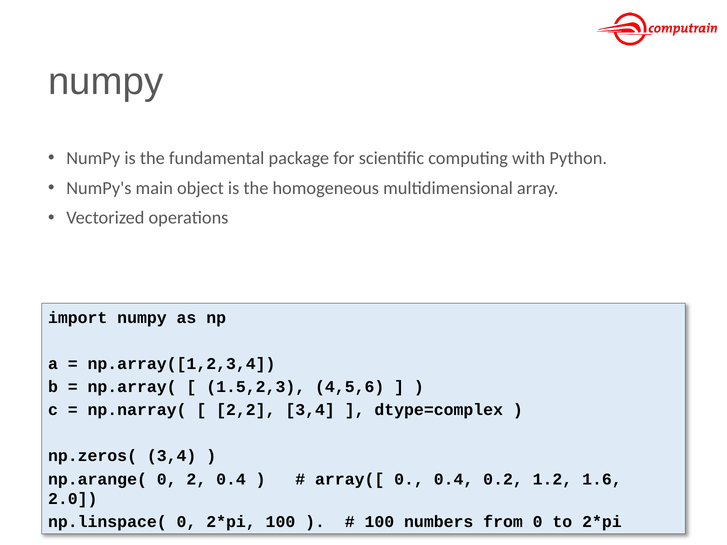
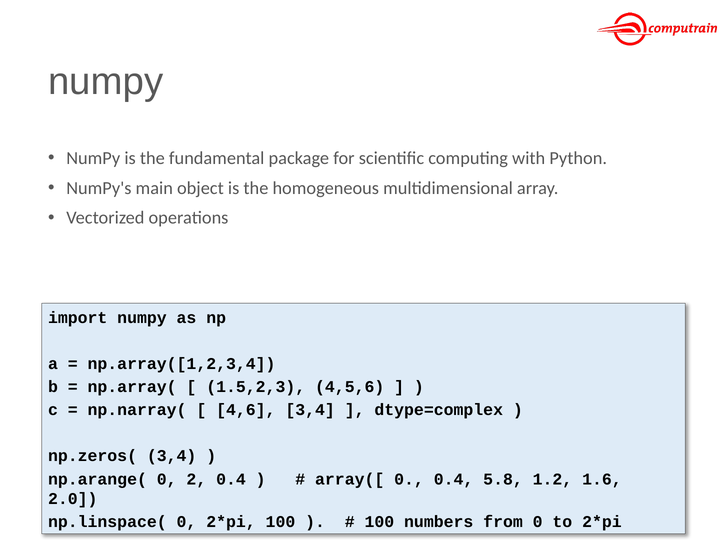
2,2: 2,2 -> 4,6
0.2: 0.2 -> 5.8
